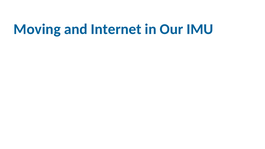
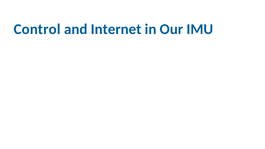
Moving: Moving -> Control
